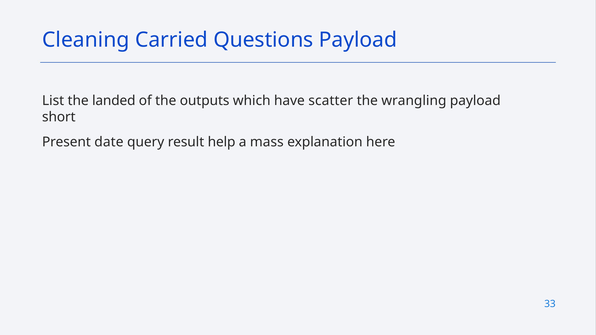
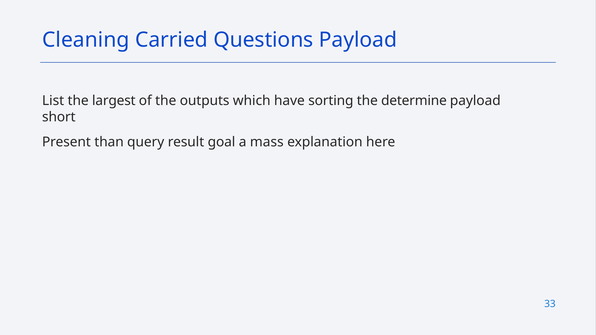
landed: landed -> largest
scatter: scatter -> sorting
wrangling: wrangling -> determine
date: date -> than
help: help -> goal
